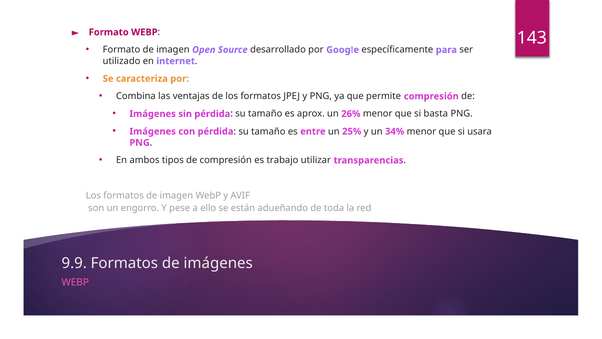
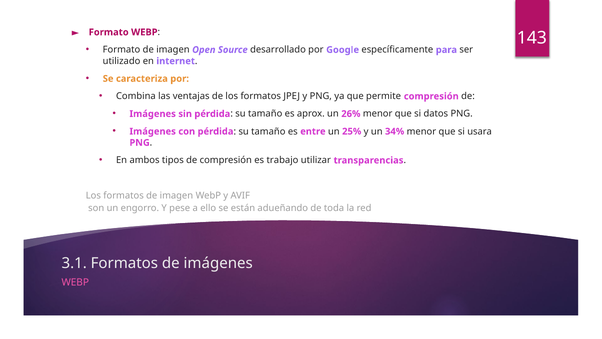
basta: basta -> datos
9.9: 9.9 -> 3.1
